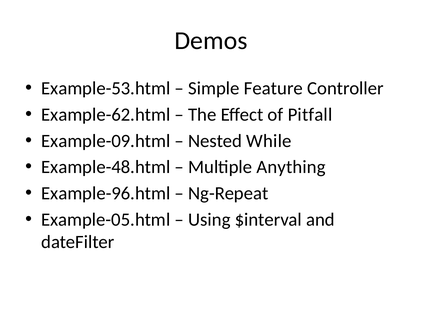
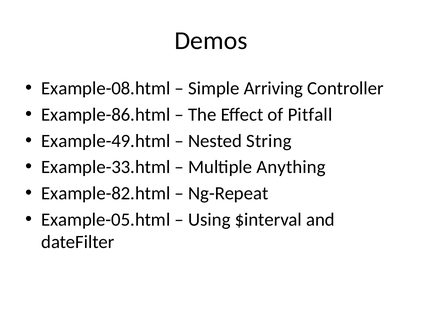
Example-53.html: Example-53.html -> Example-08.html
Feature: Feature -> Arriving
Example-62.html: Example-62.html -> Example-86.html
Example-09.html: Example-09.html -> Example-49.html
While: While -> String
Example-48.html: Example-48.html -> Example-33.html
Example-96.html: Example-96.html -> Example-82.html
